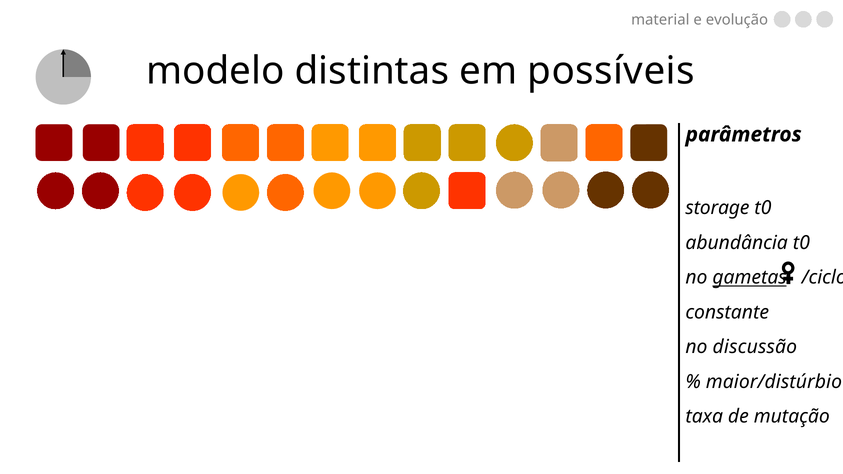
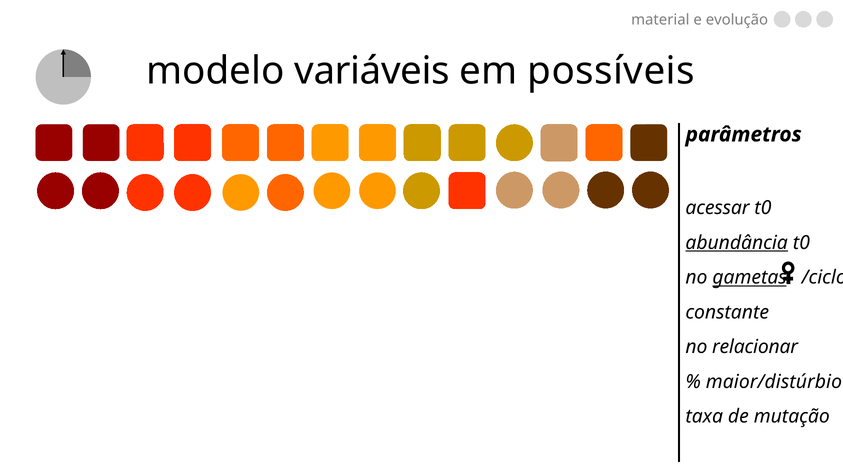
distintas: distintas -> variáveis
storage: storage -> acessar
abundância underline: none -> present
discussão: discussão -> relacionar
